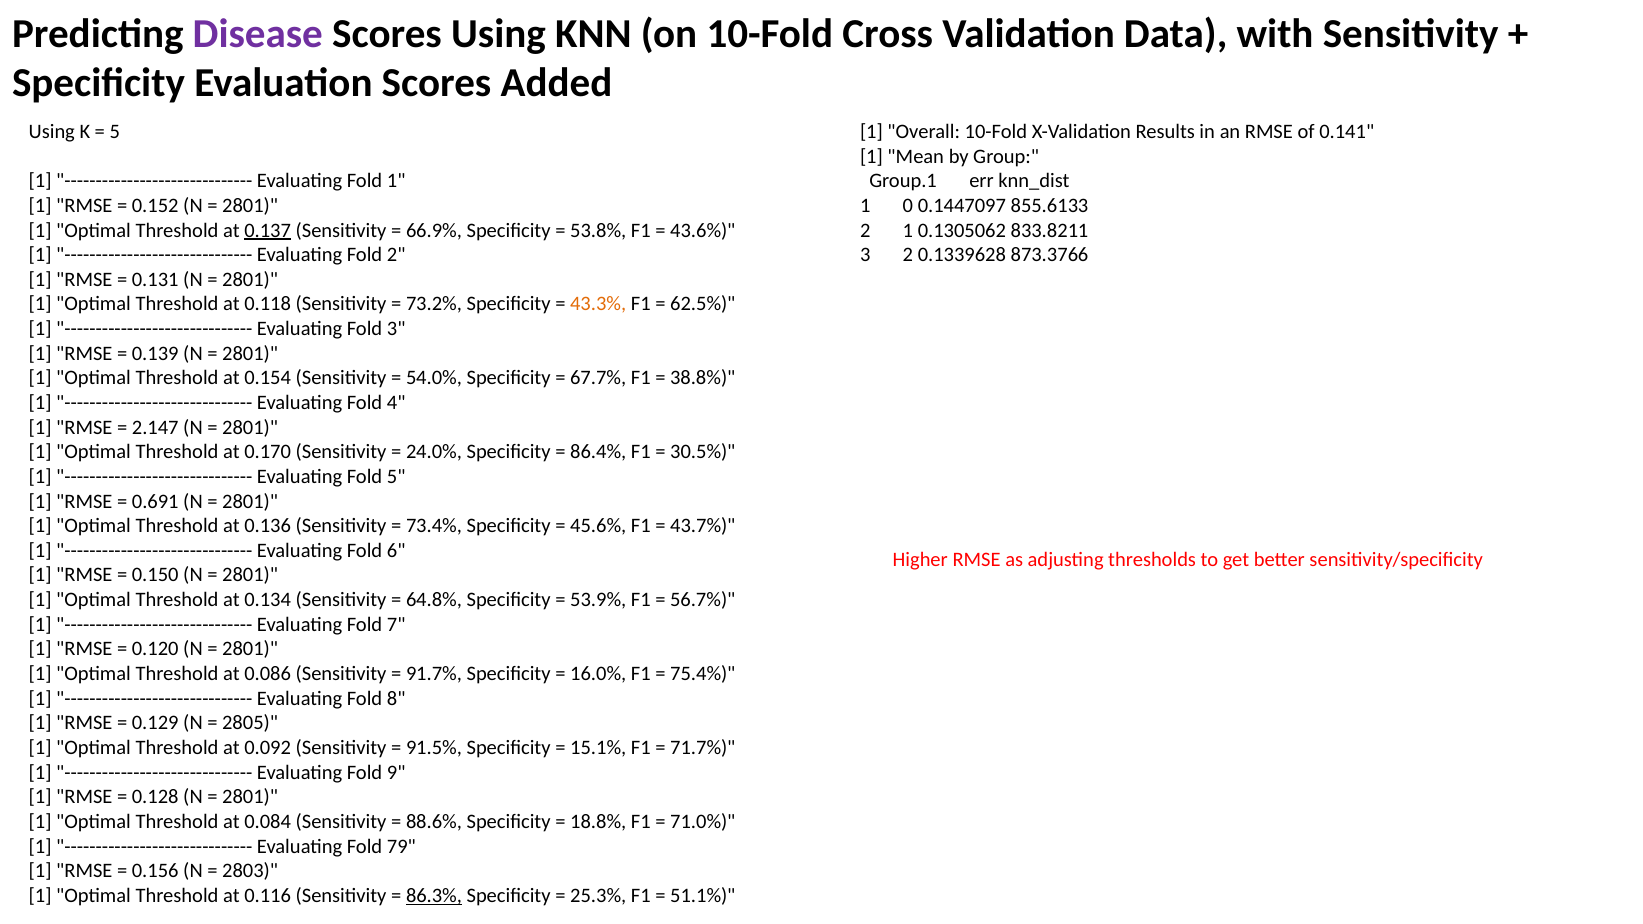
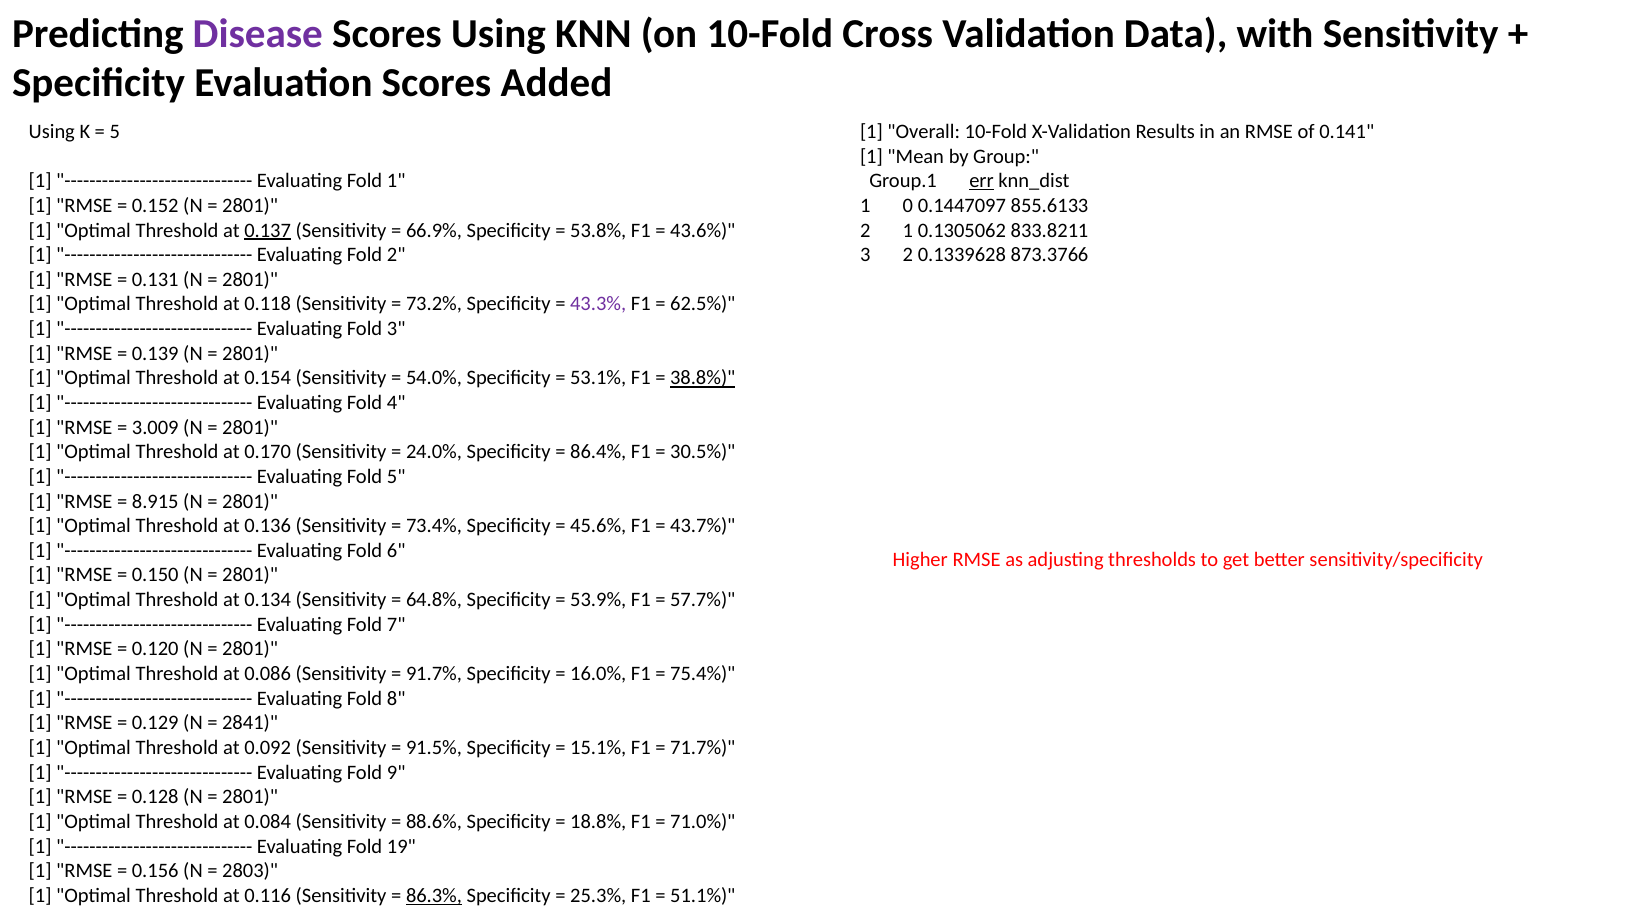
err underline: none -> present
43.3% colour: orange -> purple
67.7%: 67.7% -> 53.1%
38.8% underline: none -> present
2.147: 2.147 -> 3.009
0.691: 0.691 -> 8.915
56.7%: 56.7% -> 57.7%
2805: 2805 -> 2841
79: 79 -> 19
